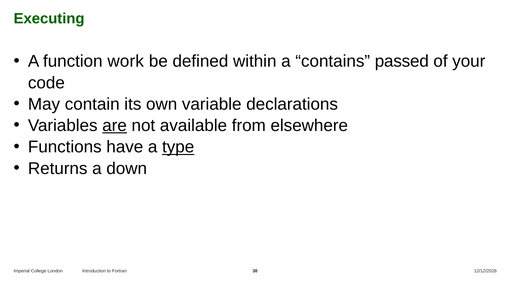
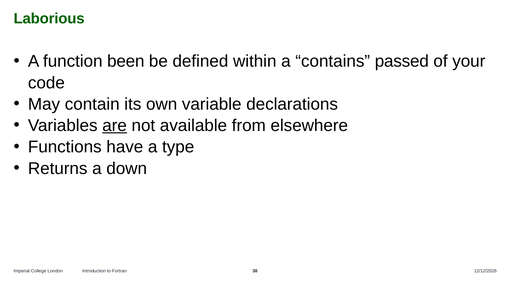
Executing: Executing -> Laborious
work: work -> been
type underline: present -> none
